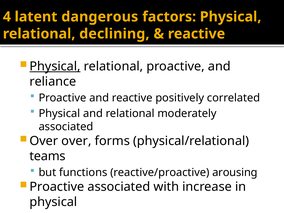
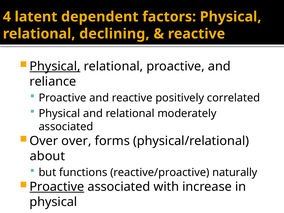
dangerous: dangerous -> dependent
teams: teams -> about
arousing: arousing -> naturally
Proactive at (57, 187) underline: none -> present
